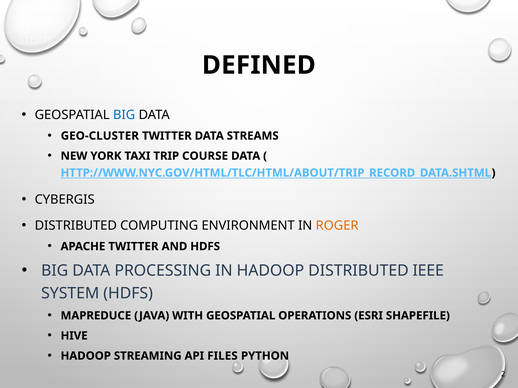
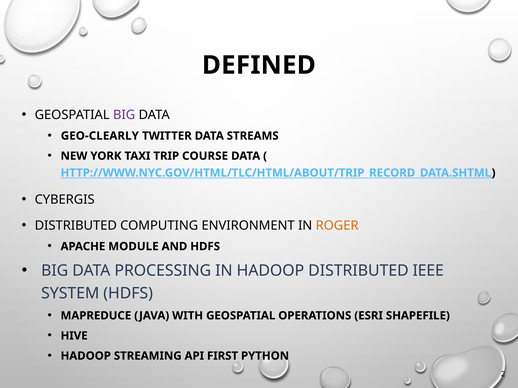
BIG at (124, 115) colour: blue -> purple
GEO-CLUSTER: GEO-CLUSTER -> GEO-CLEARLY
APACHE TWITTER: TWITTER -> MODULE
FILES: FILES -> FIRST
